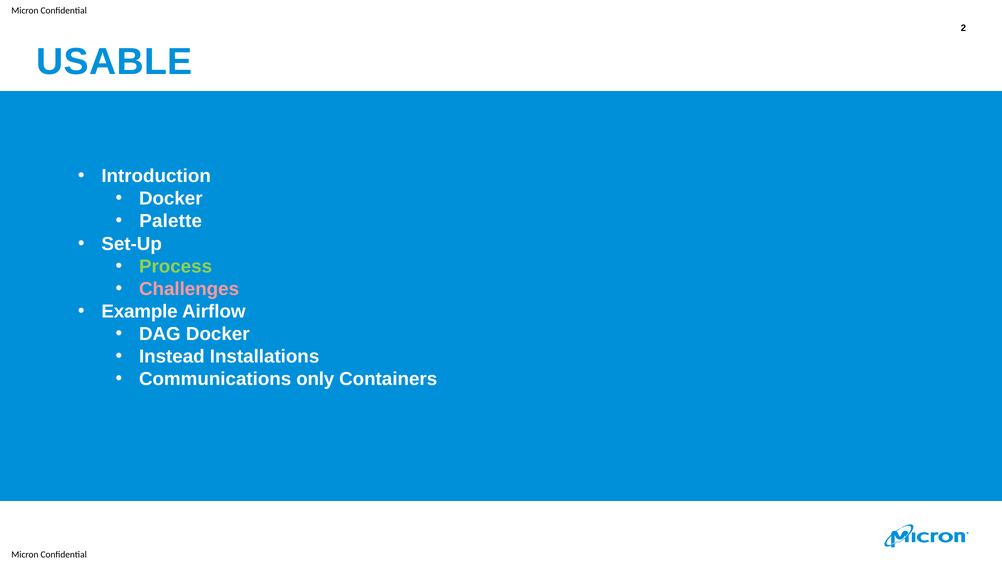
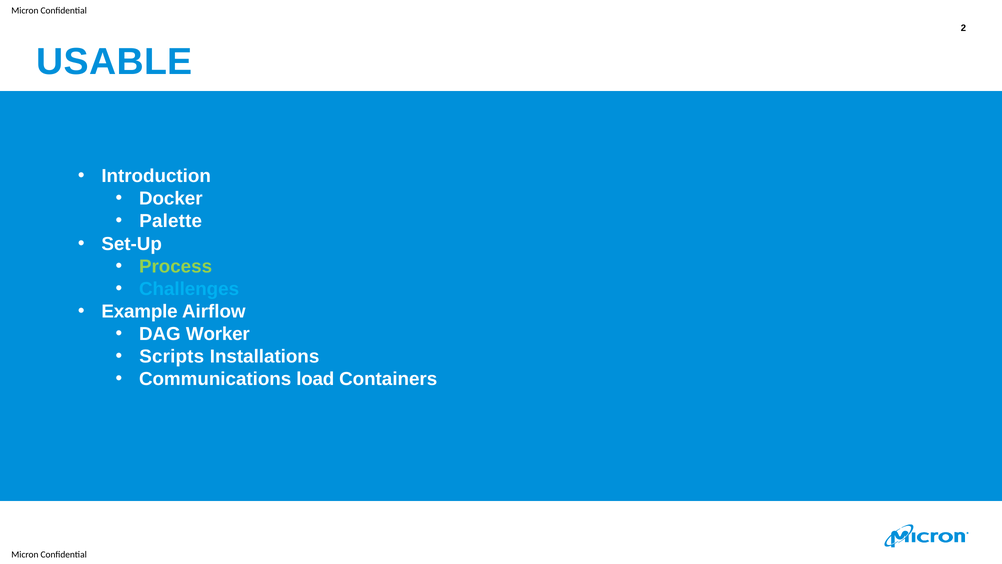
Challenges colour: pink -> light blue
DAG Docker: Docker -> Worker
Instead: Instead -> Scripts
only: only -> load
